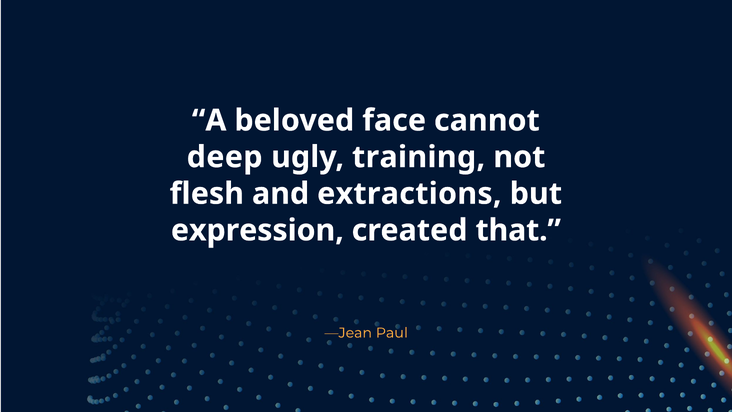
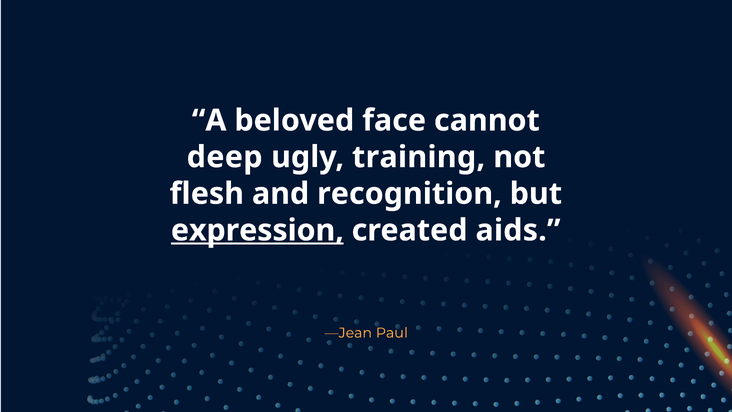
extractions: extractions -> recognition
expression underline: none -> present
that: that -> aids
